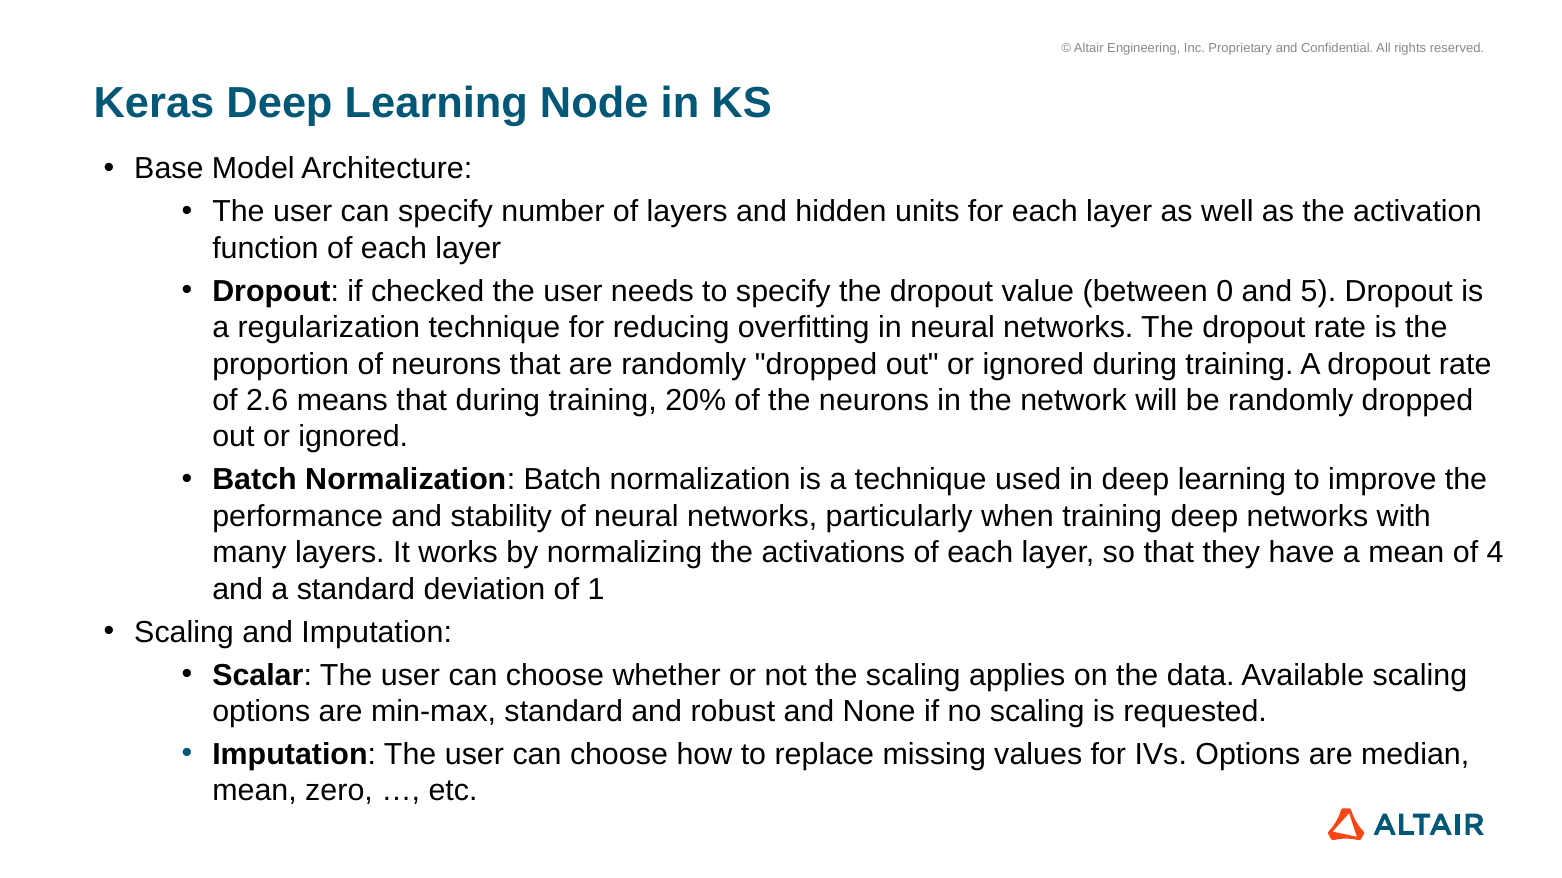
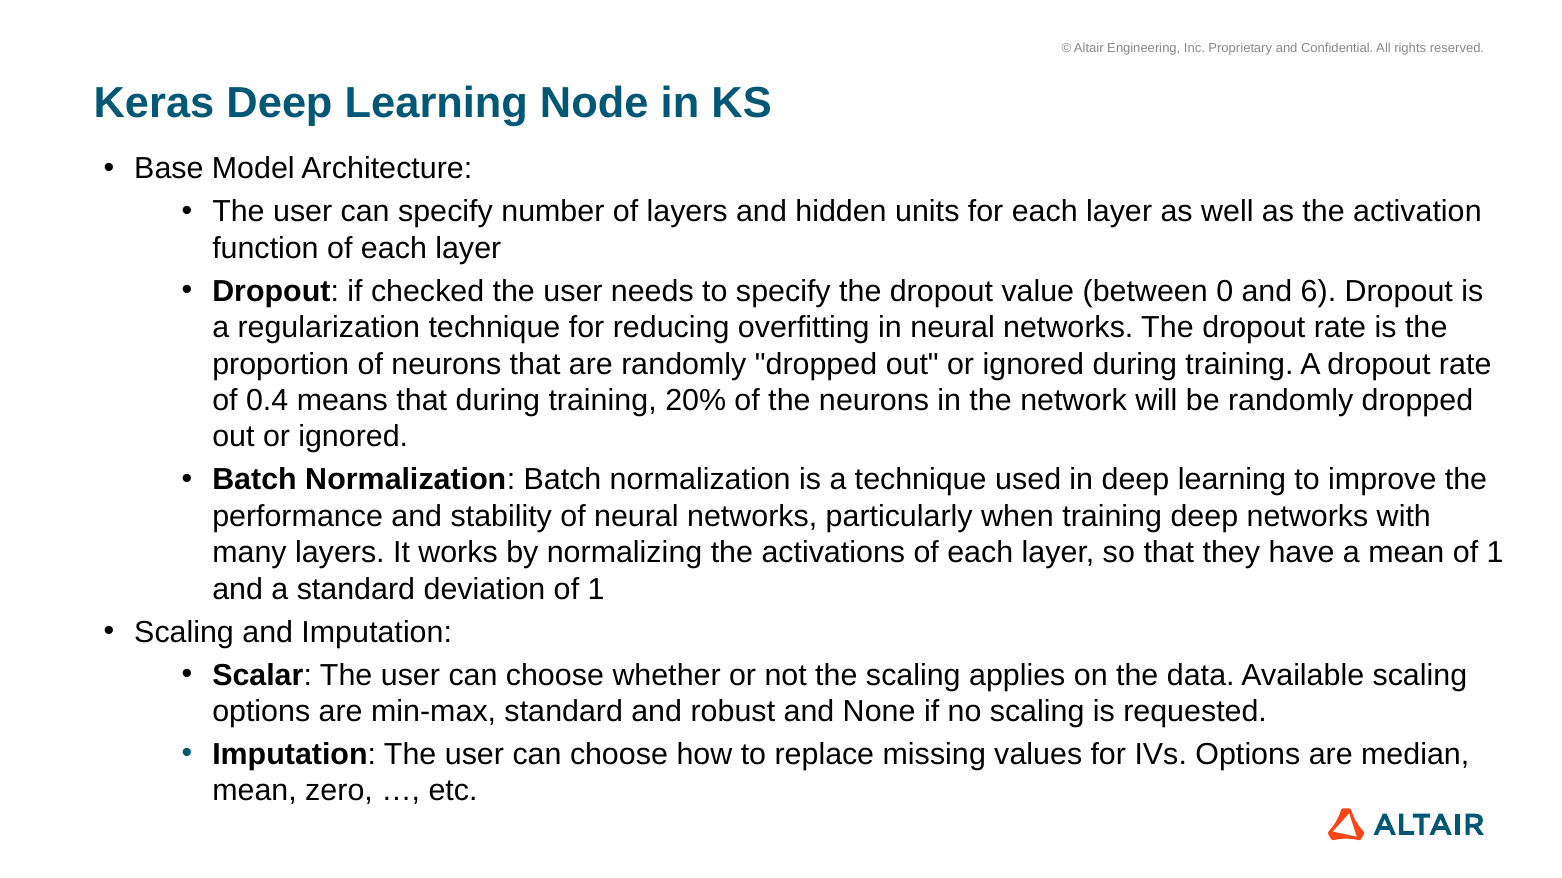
5: 5 -> 6
2.6: 2.6 -> 0.4
mean of 4: 4 -> 1
